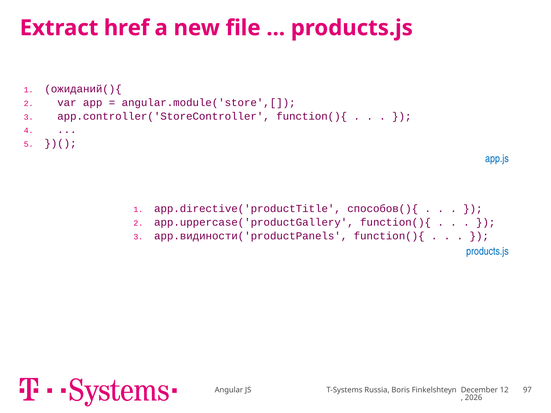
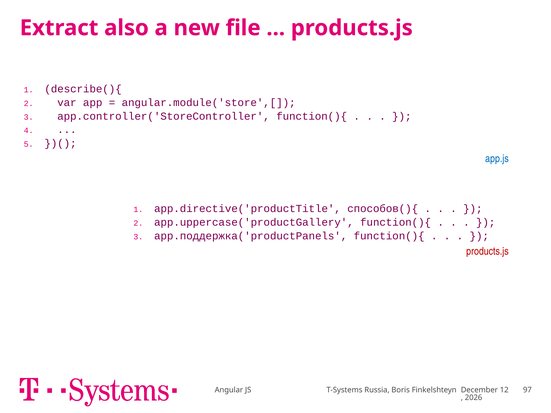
href: href -> also
ожиданий(){: ожиданий(){ -> describe(){
app.видиности('productPanels: app.видиности('productPanels -> app.поддержка('productPanels
products.js at (487, 251) colour: blue -> red
